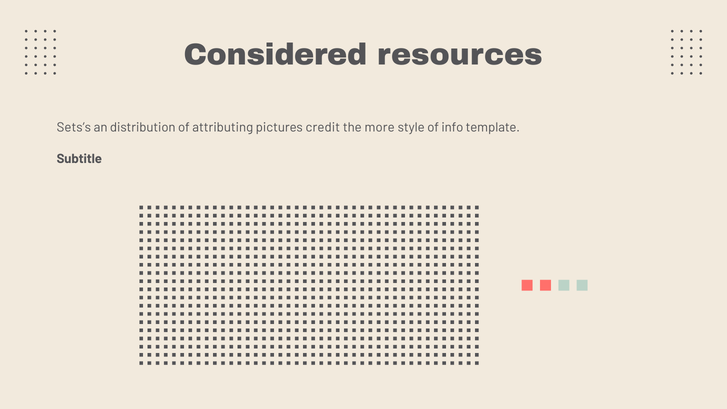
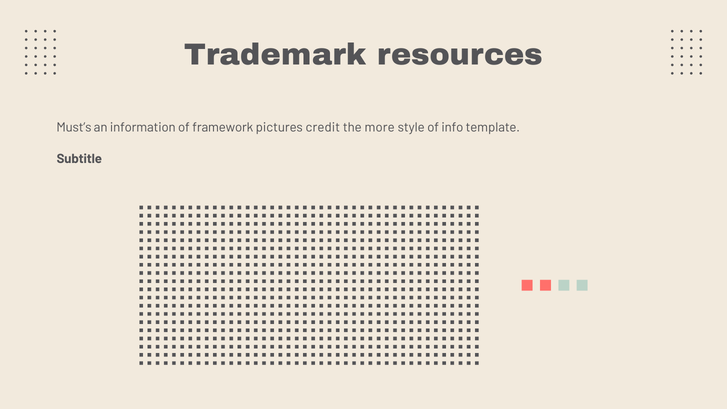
Considered: Considered -> Trademark
Sets’s: Sets’s -> Must’s
distribution: distribution -> information
attributing: attributing -> framework
